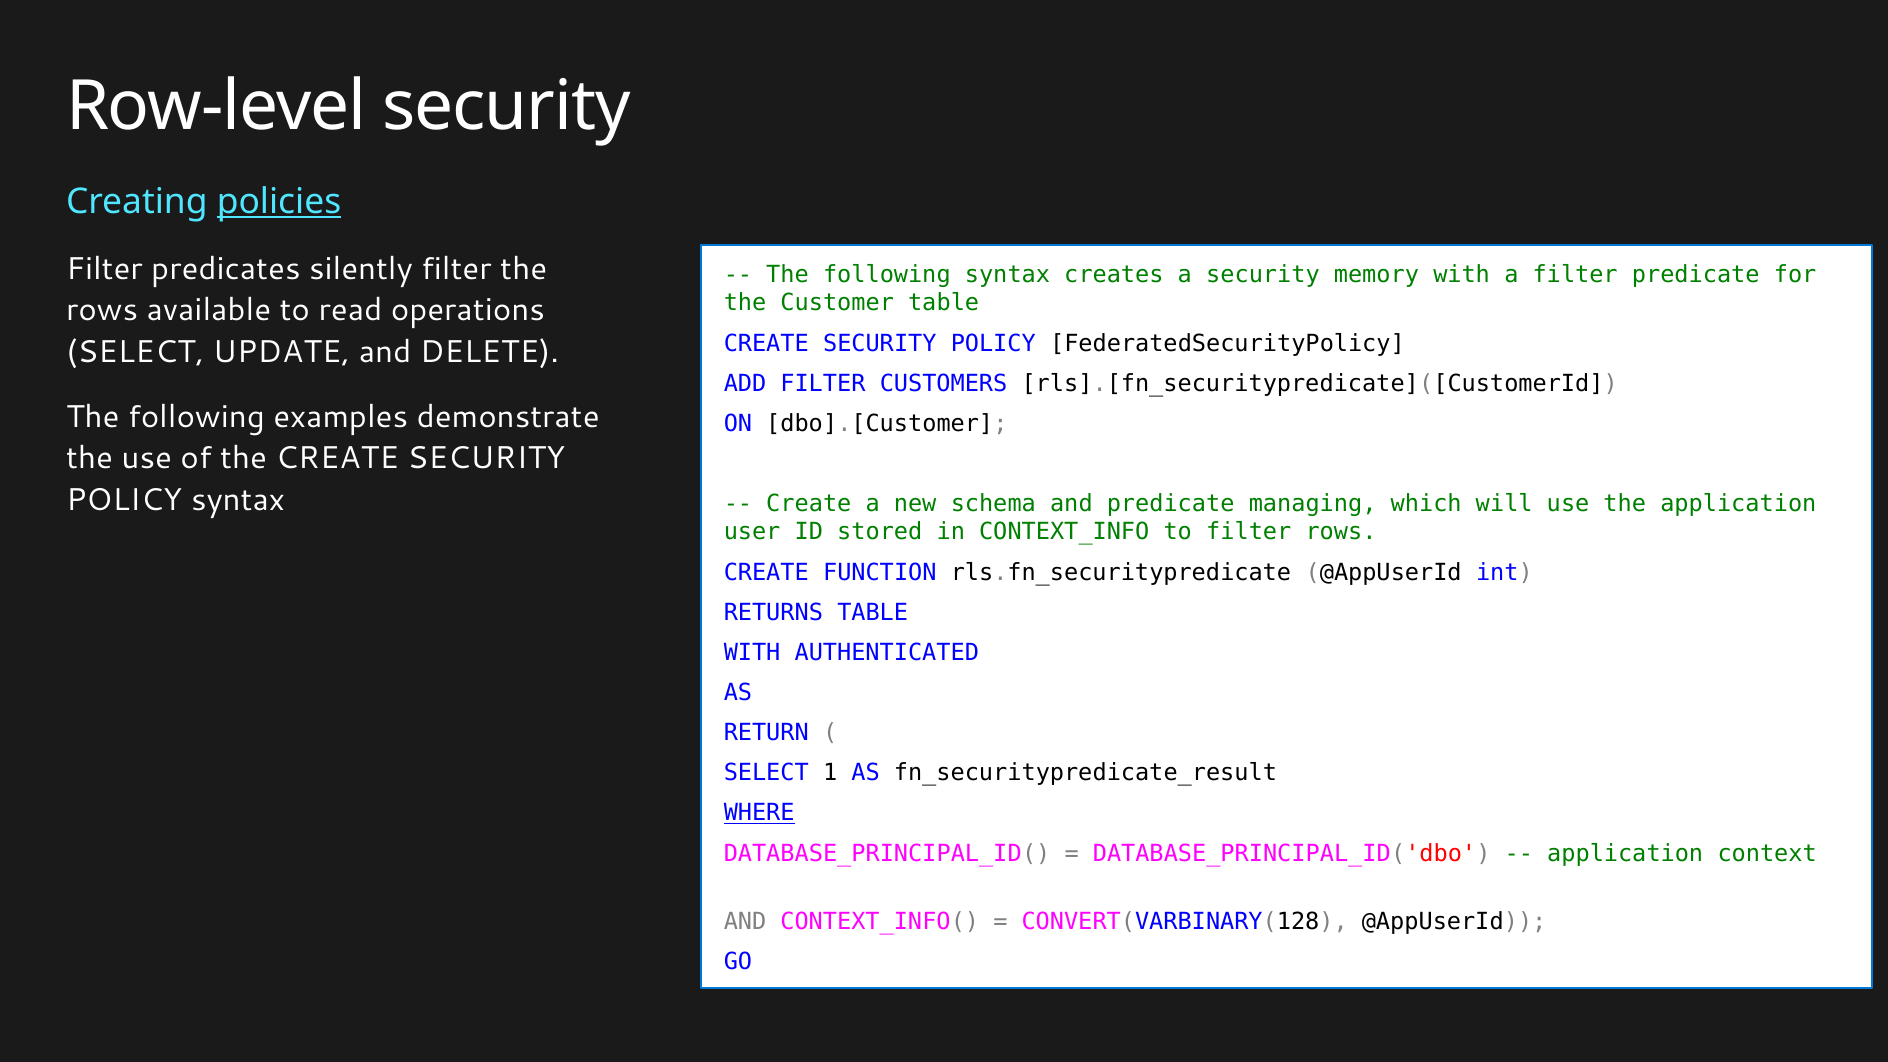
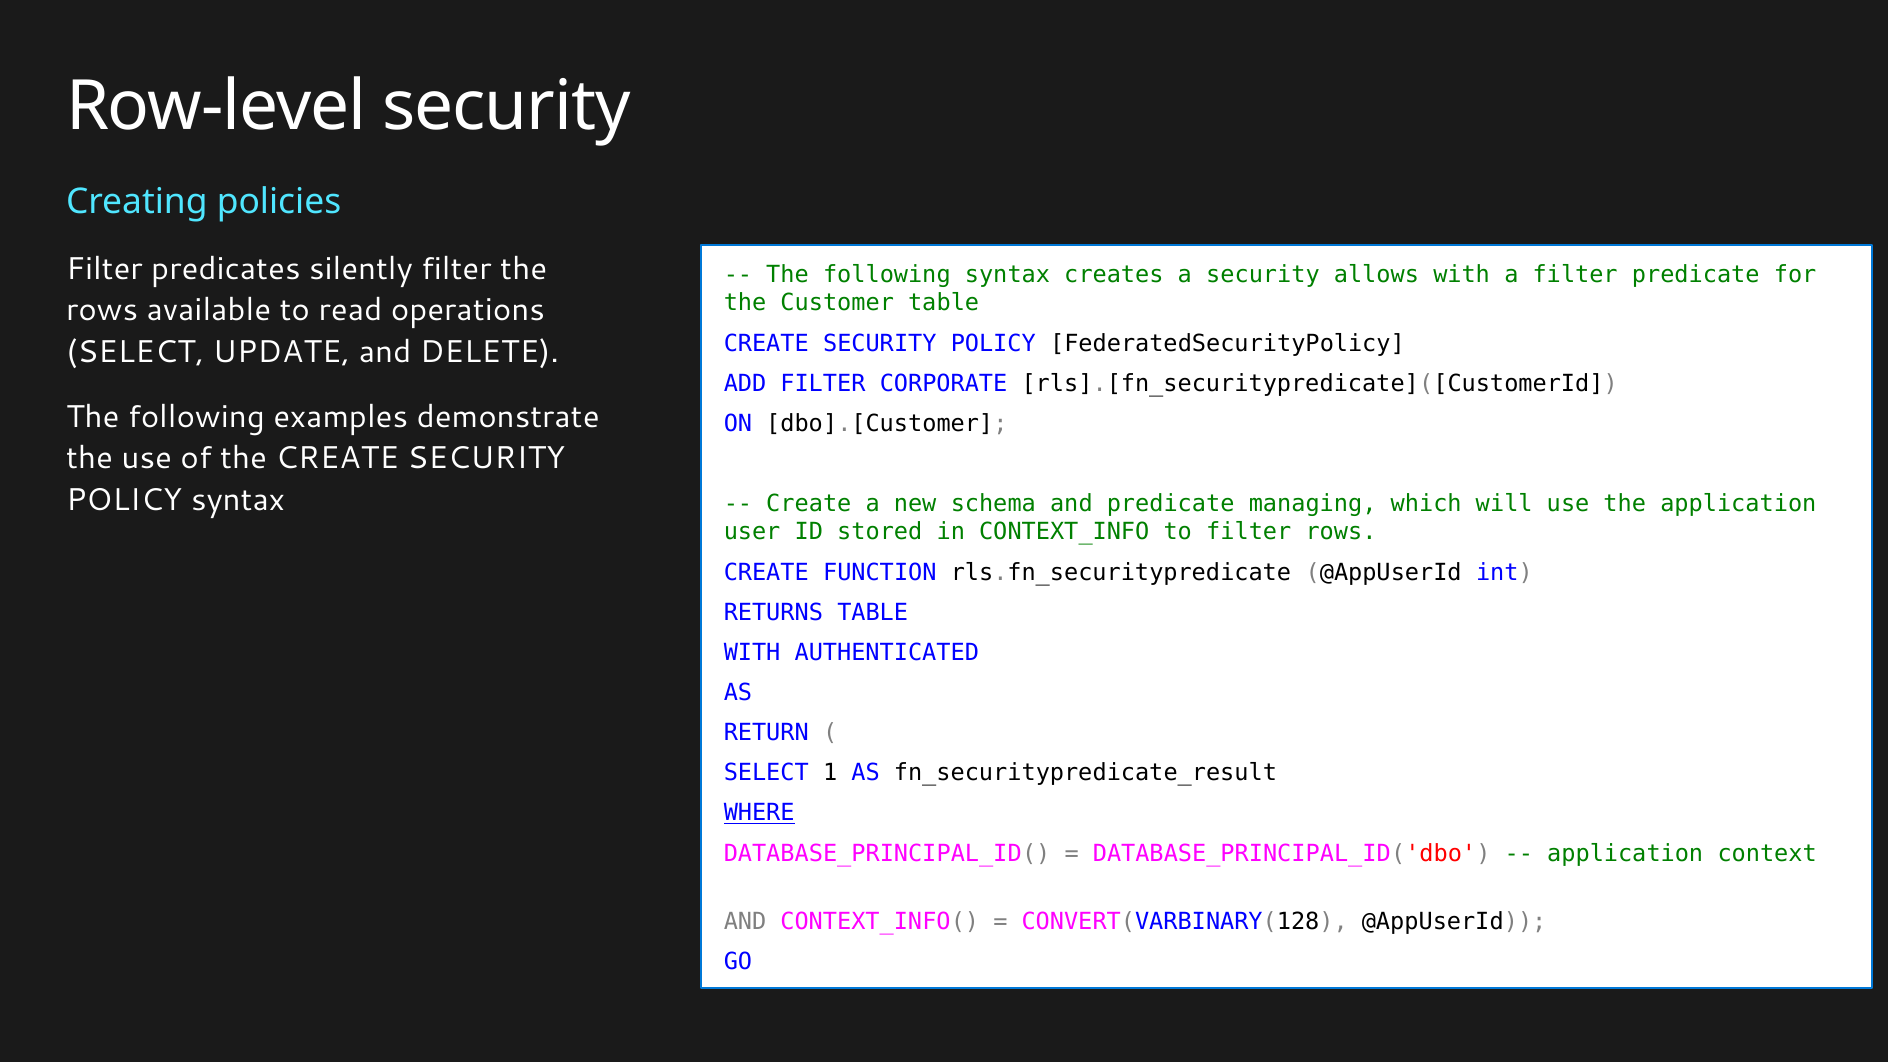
policies underline: present -> none
memory: memory -> allows
CUSTOMERS: CUSTOMERS -> CORPORATE
